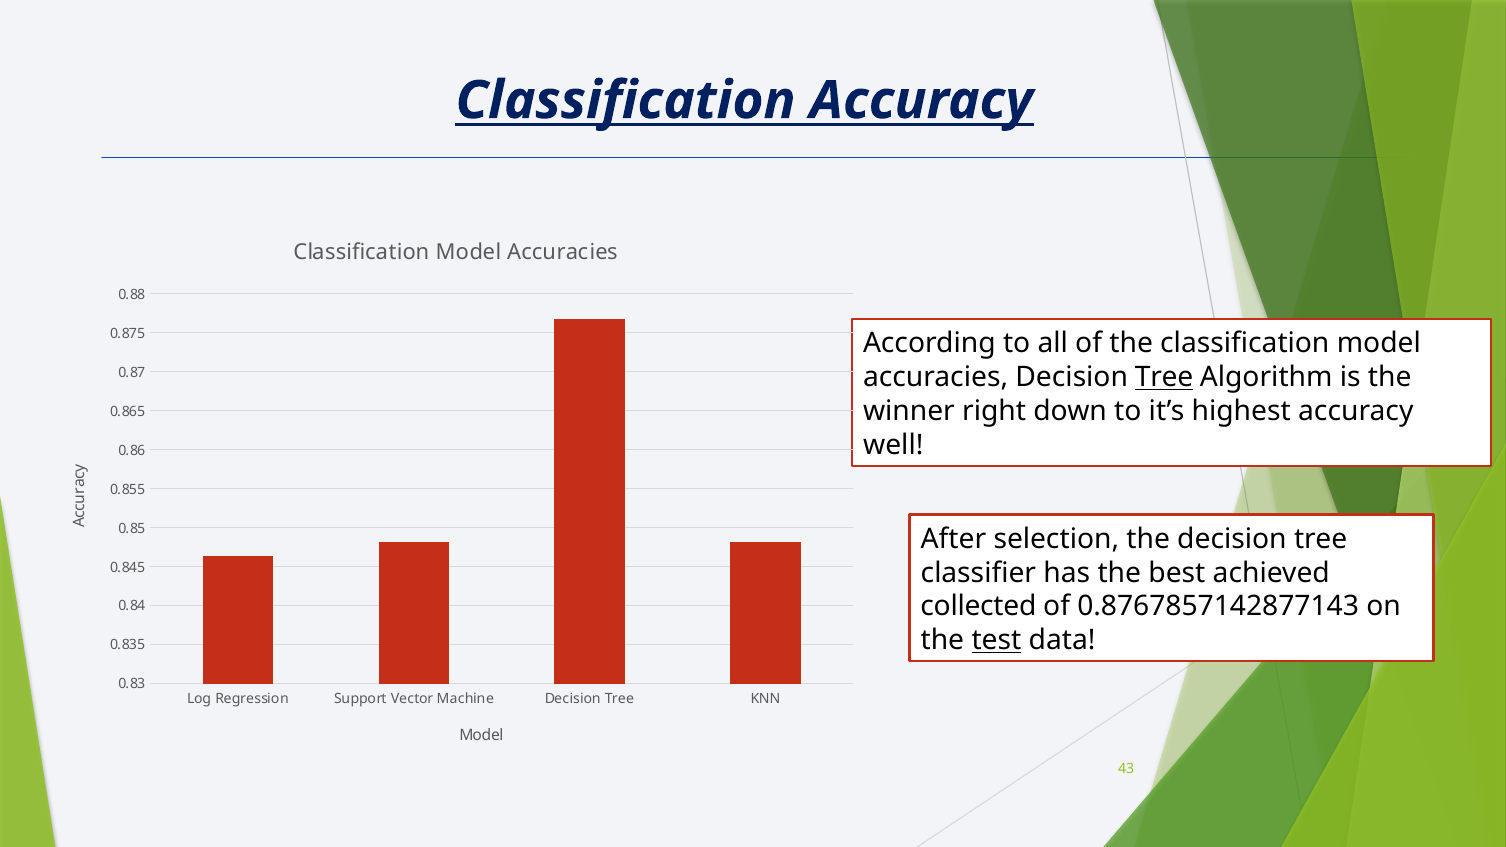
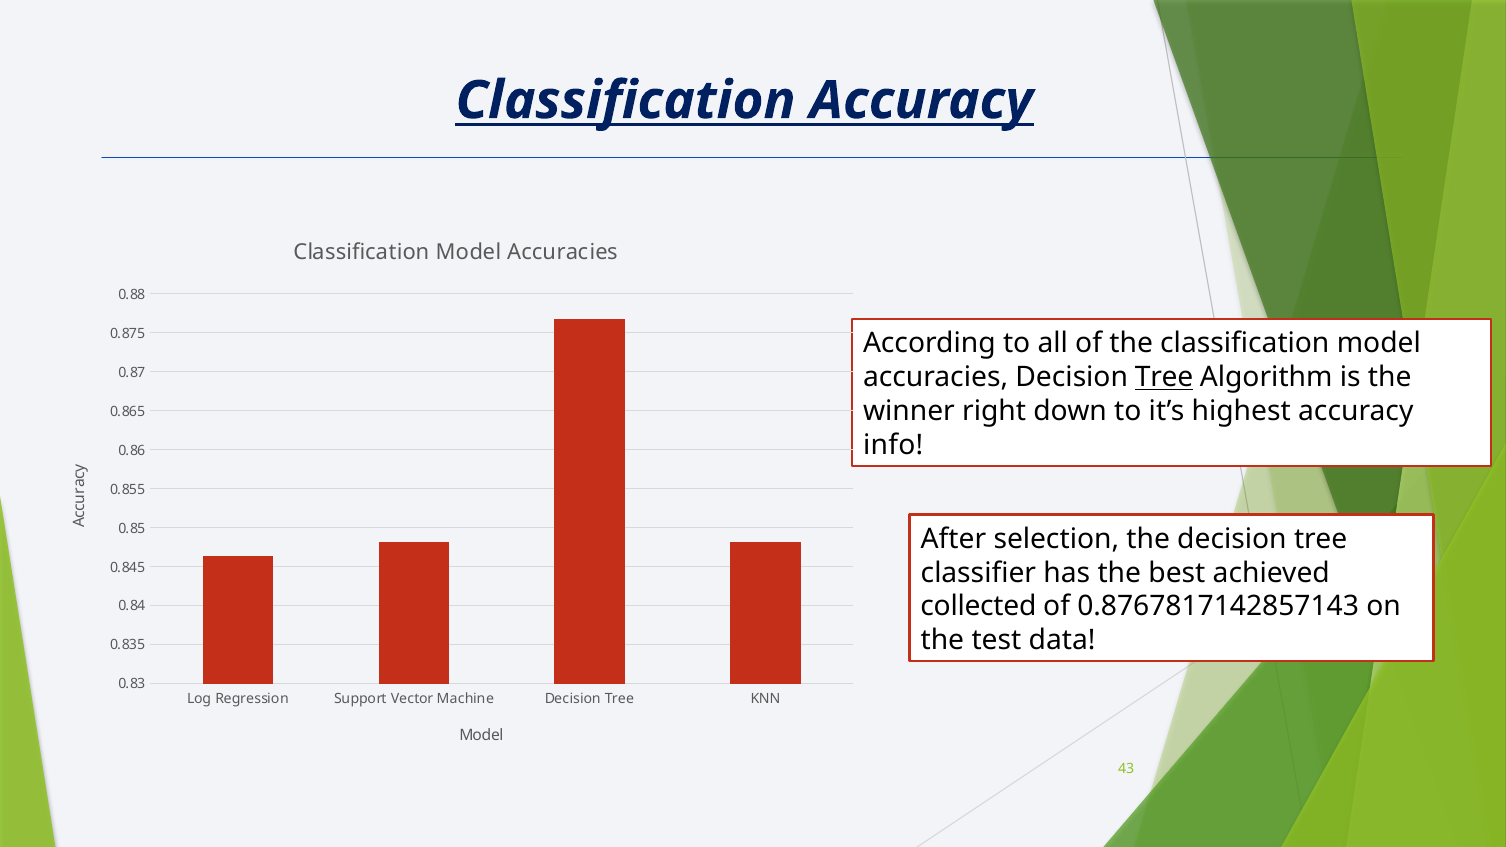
well: well -> info
0.8767857142877143: 0.8767857142877143 -> 0.8767817142857143
test underline: present -> none
